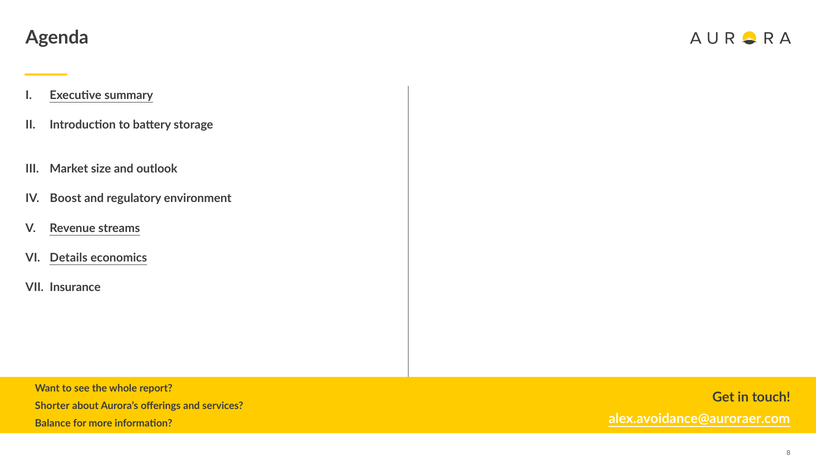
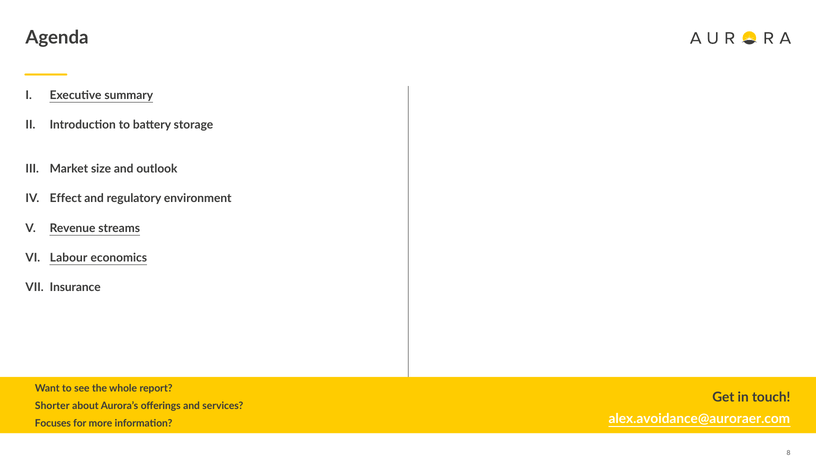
Boost: Boost -> Effect
Details: Details -> Labour
Balance: Balance -> Focuses
